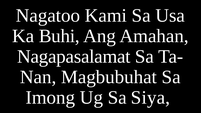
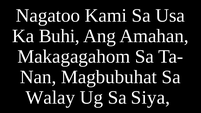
Nagapasalamat: Nagapasalamat -> Makagagahom
Imong: Imong -> Walay
